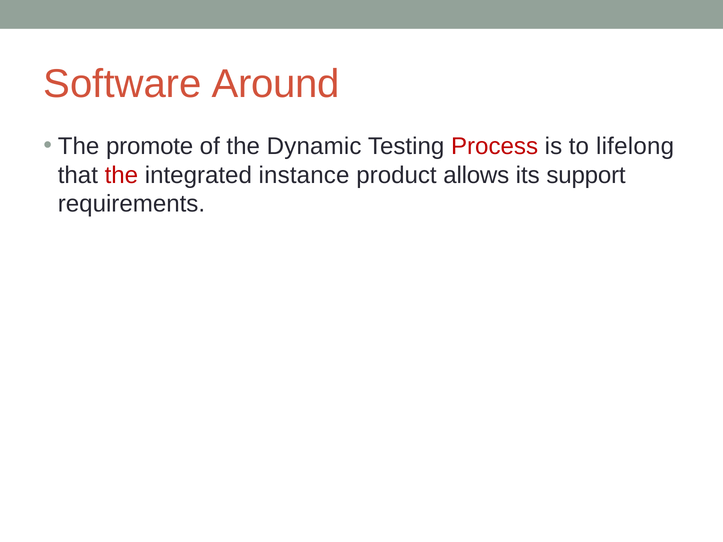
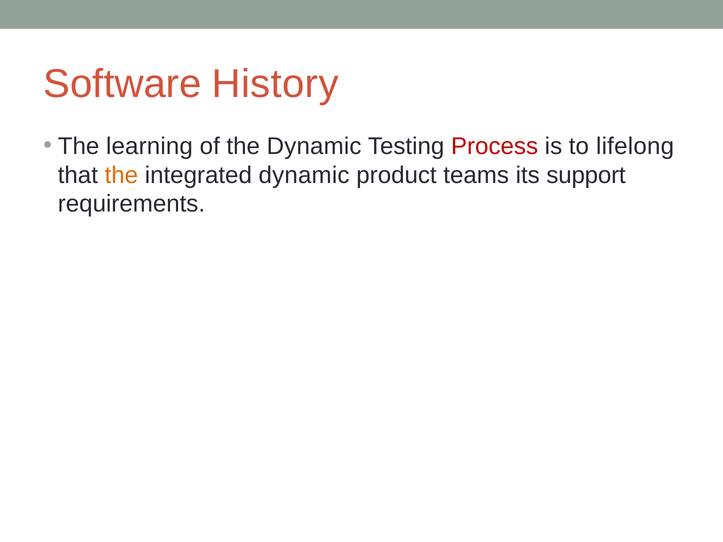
Around: Around -> History
promote: promote -> learning
the at (121, 175) colour: red -> orange
integrated instance: instance -> dynamic
allows: allows -> teams
